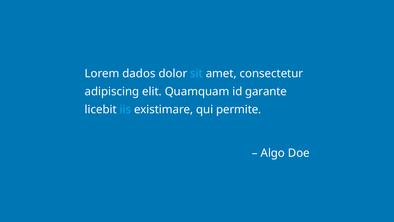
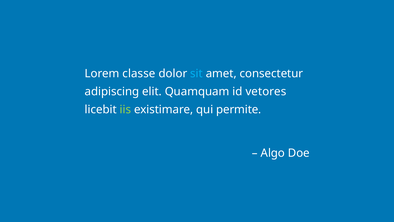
dados: dados -> classe
garante: garante -> vetores
iis colour: light blue -> light green
